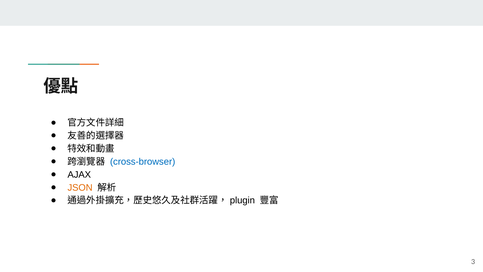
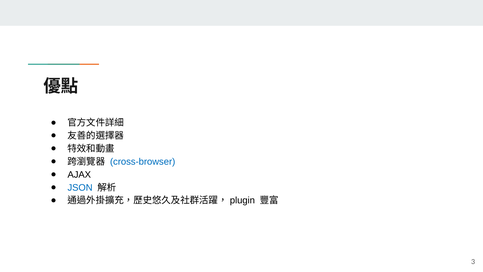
JSON colour: orange -> blue
